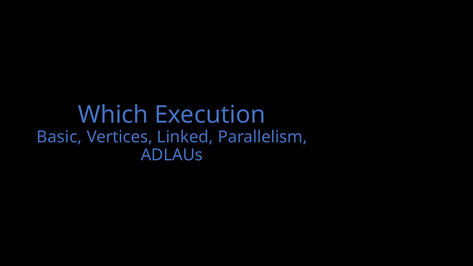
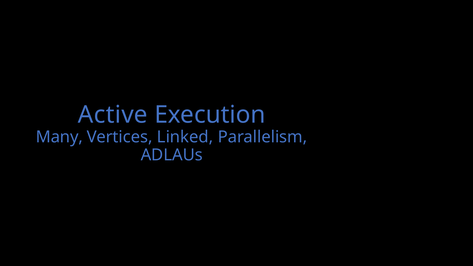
Which: Which -> Active
Basic: Basic -> Many
